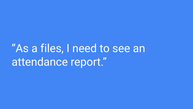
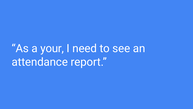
files: files -> your
